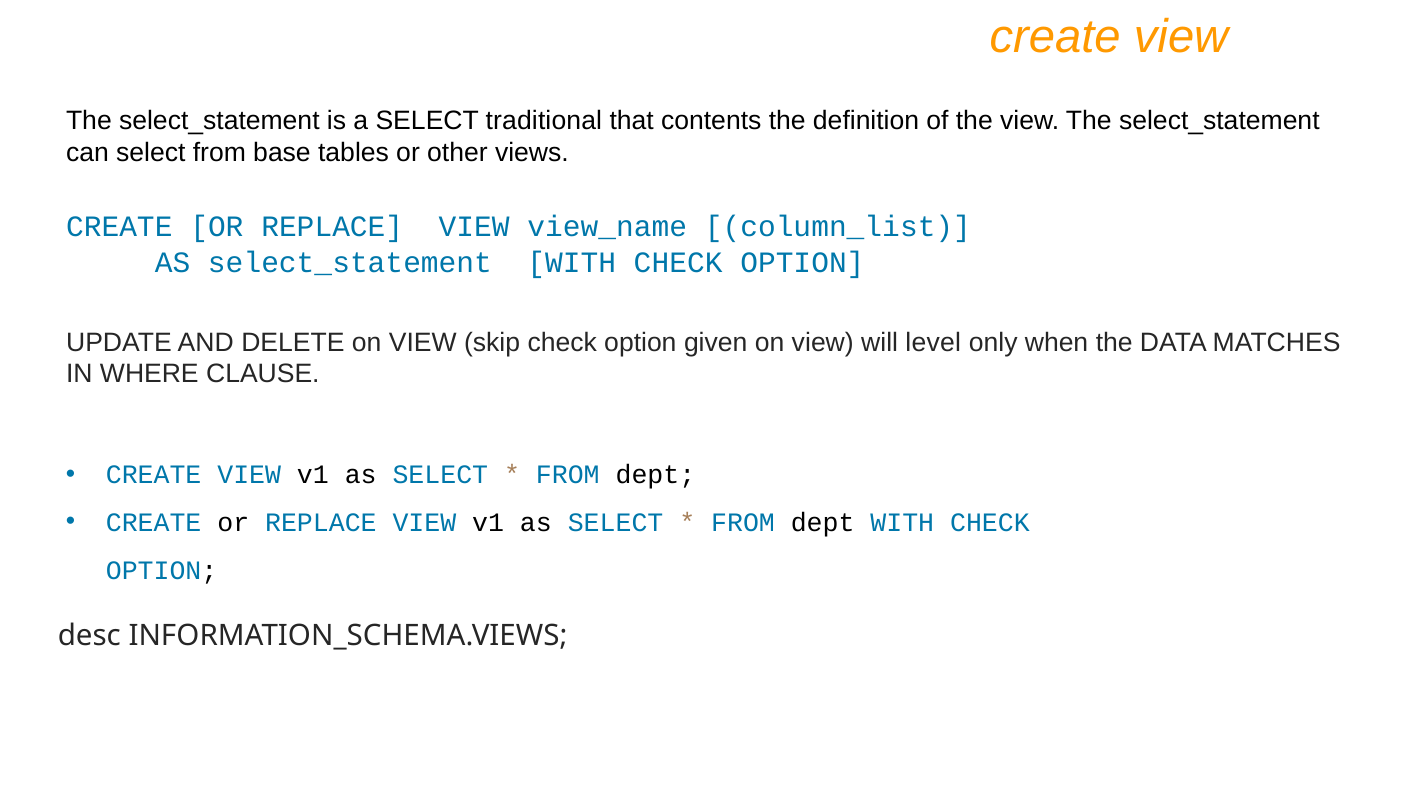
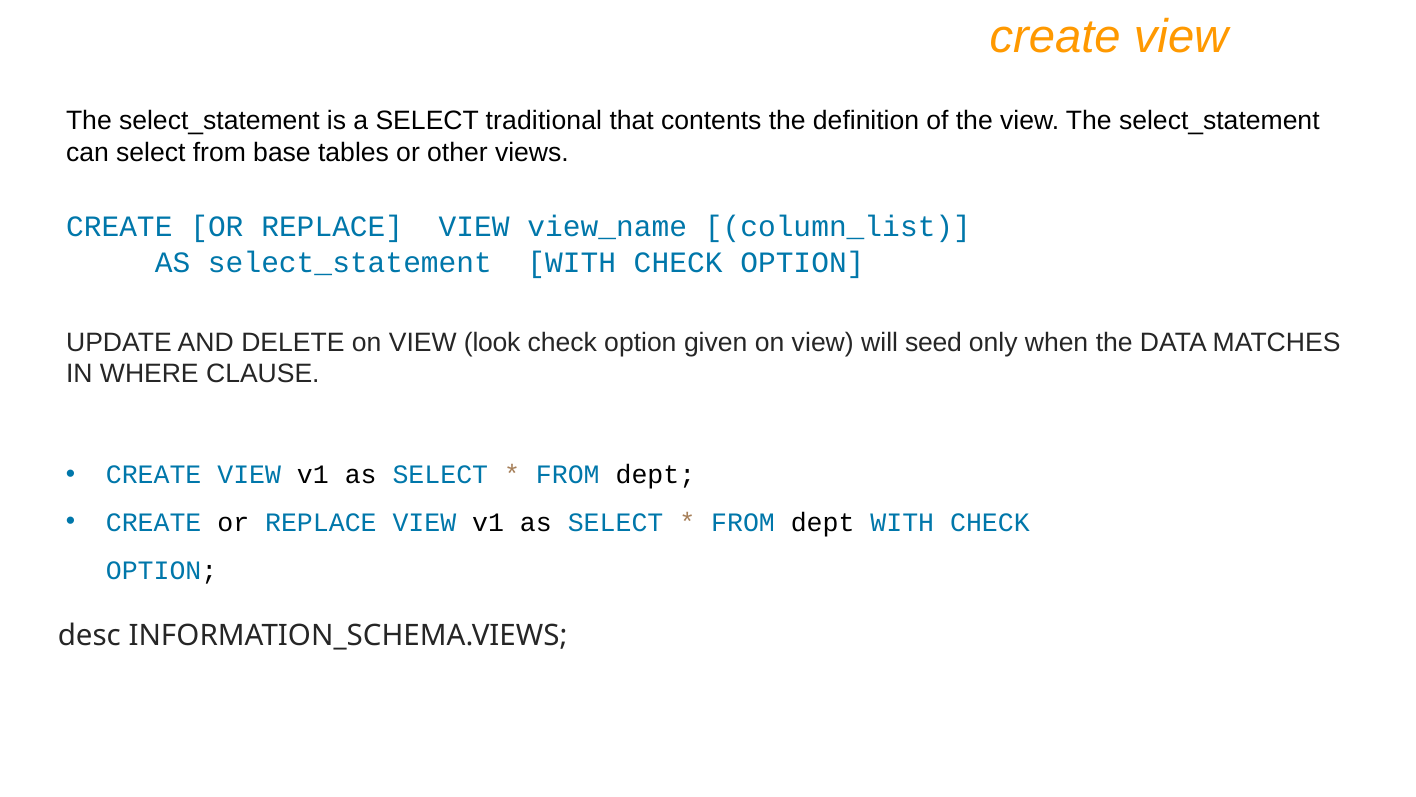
skip: skip -> look
level: level -> seed
